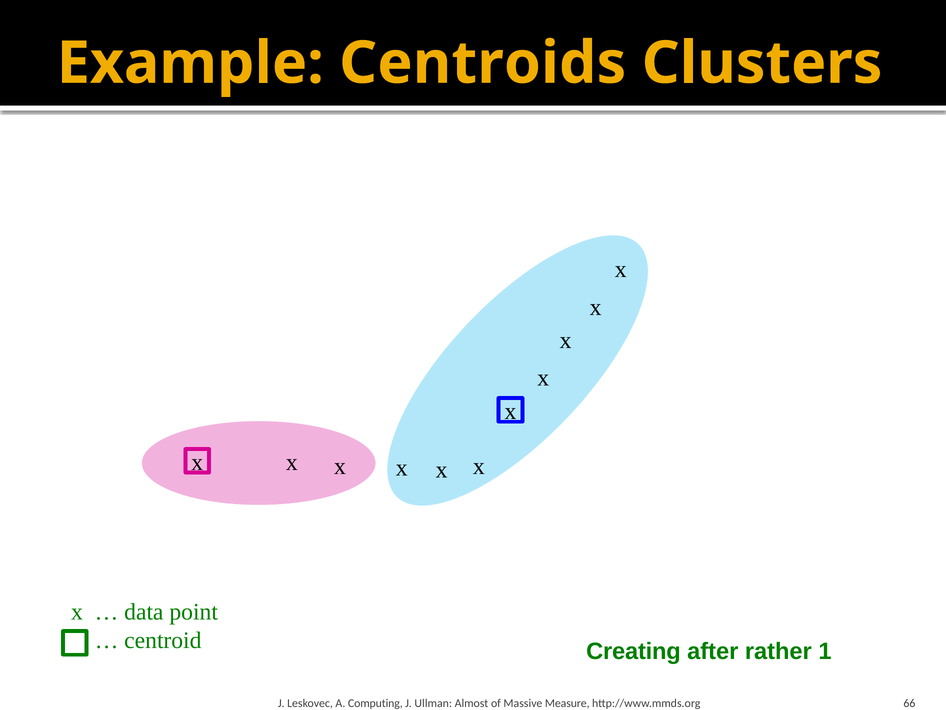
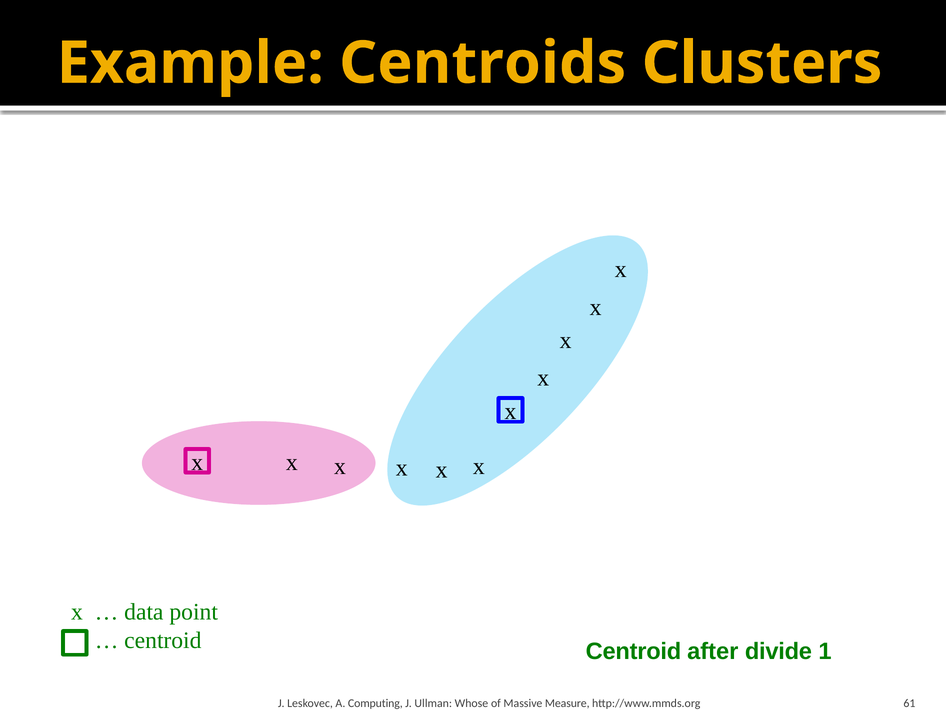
Creating at (633, 651): Creating -> Centroid
rather: rather -> divide
Almost: Almost -> Whose
66: 66 -> 61
